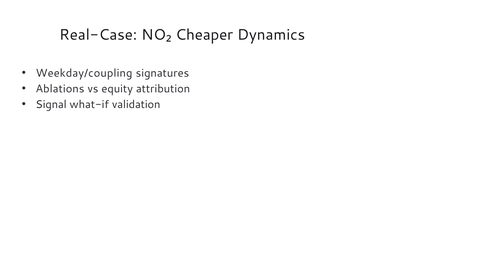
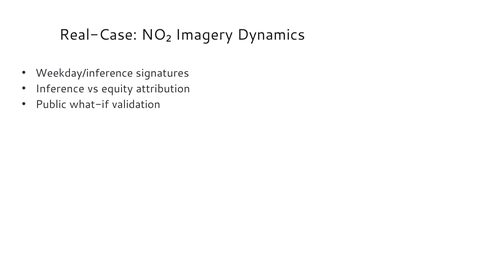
Cheaper: Cheaper -> Imagery
Weekday/coupling: Weekday/coupling -> Weekday/inference
Ablations: Ablations -> Inference
Signal: Signal -> Public
